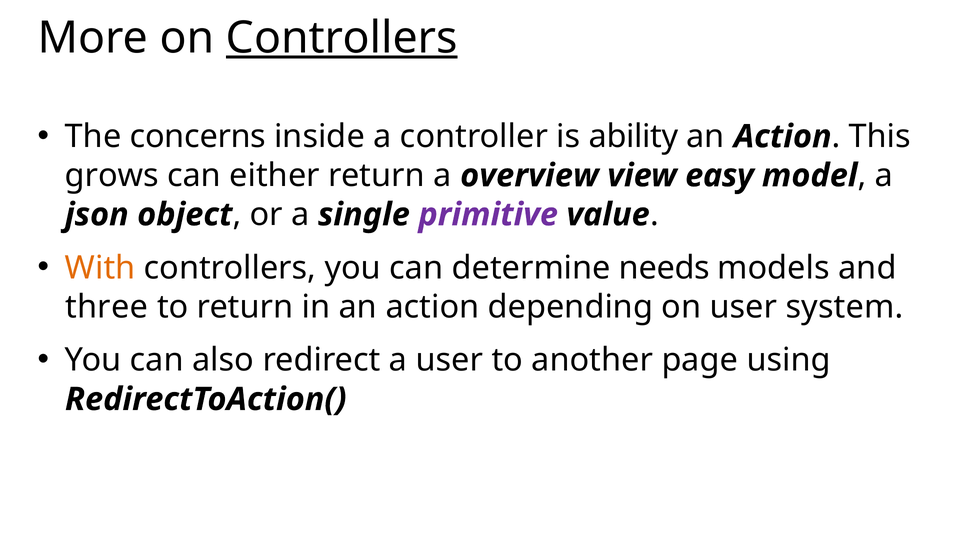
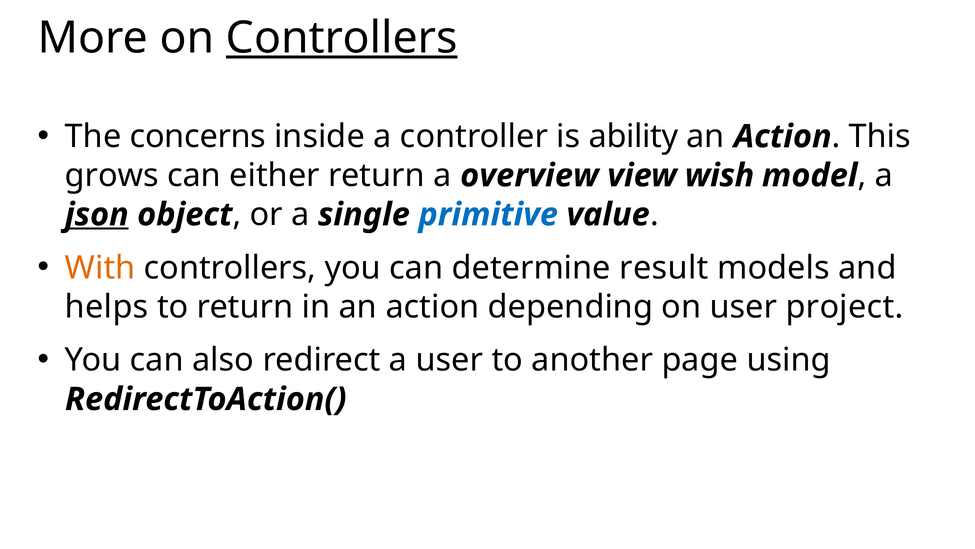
easy: easy -> wish
json underline: none -> present
primitive colour: purple -> blue
needs: needs -> result
three: three -> helps
system: system -> project
